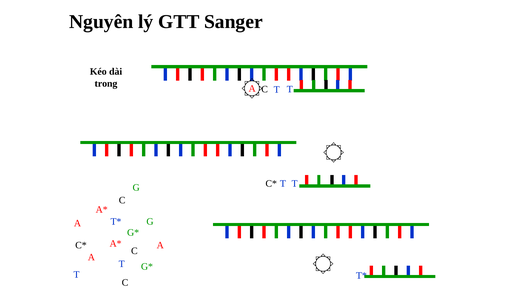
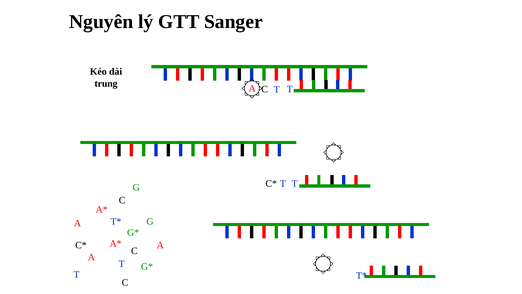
trong: trong -> trung
